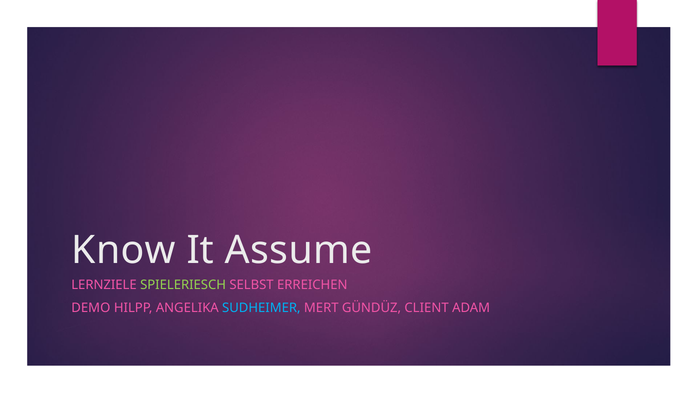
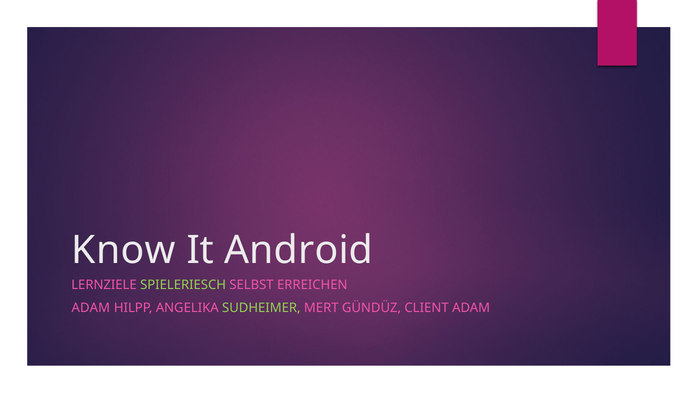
Assume: Assume -> Android
DEMO at (91, 308): DEMO -> ADAM
SUDHEIMER colour: light blue -> light green
